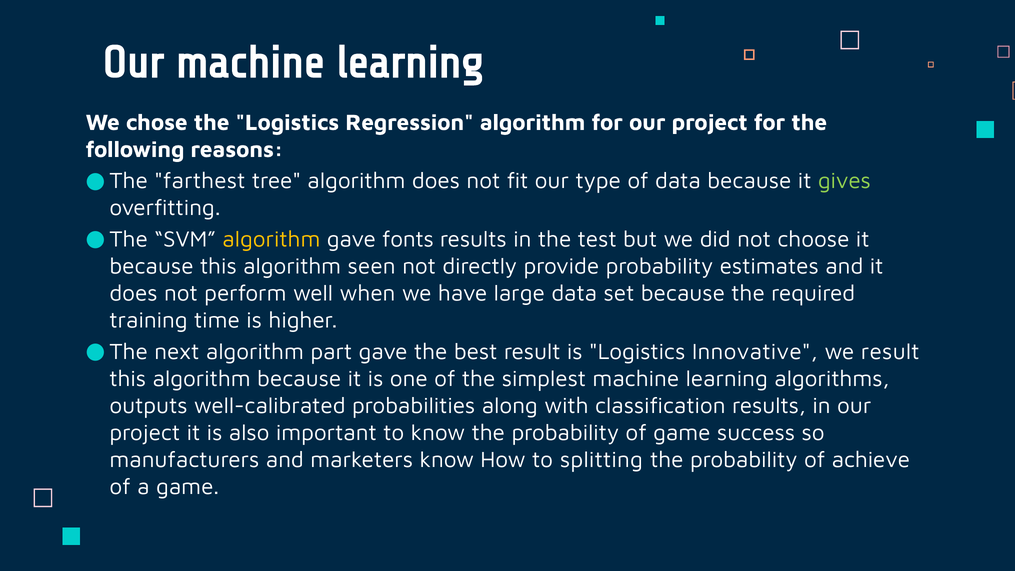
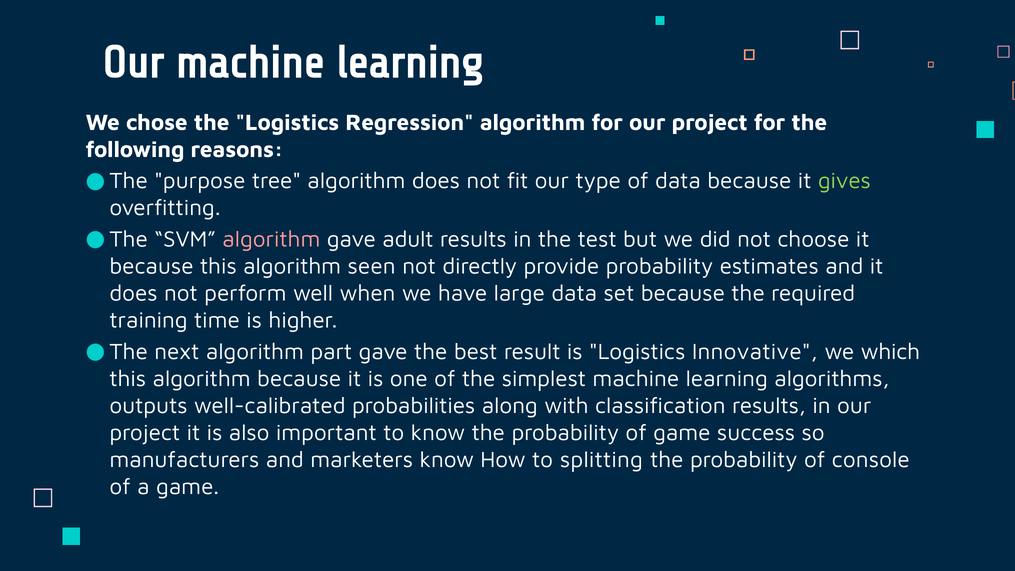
farthest: farthest -> purpose
algorithm at (271, 239) colour: yellow -> pink
fonts: fonts -> adult
we result: result -> which
achieve: achieve -> console
